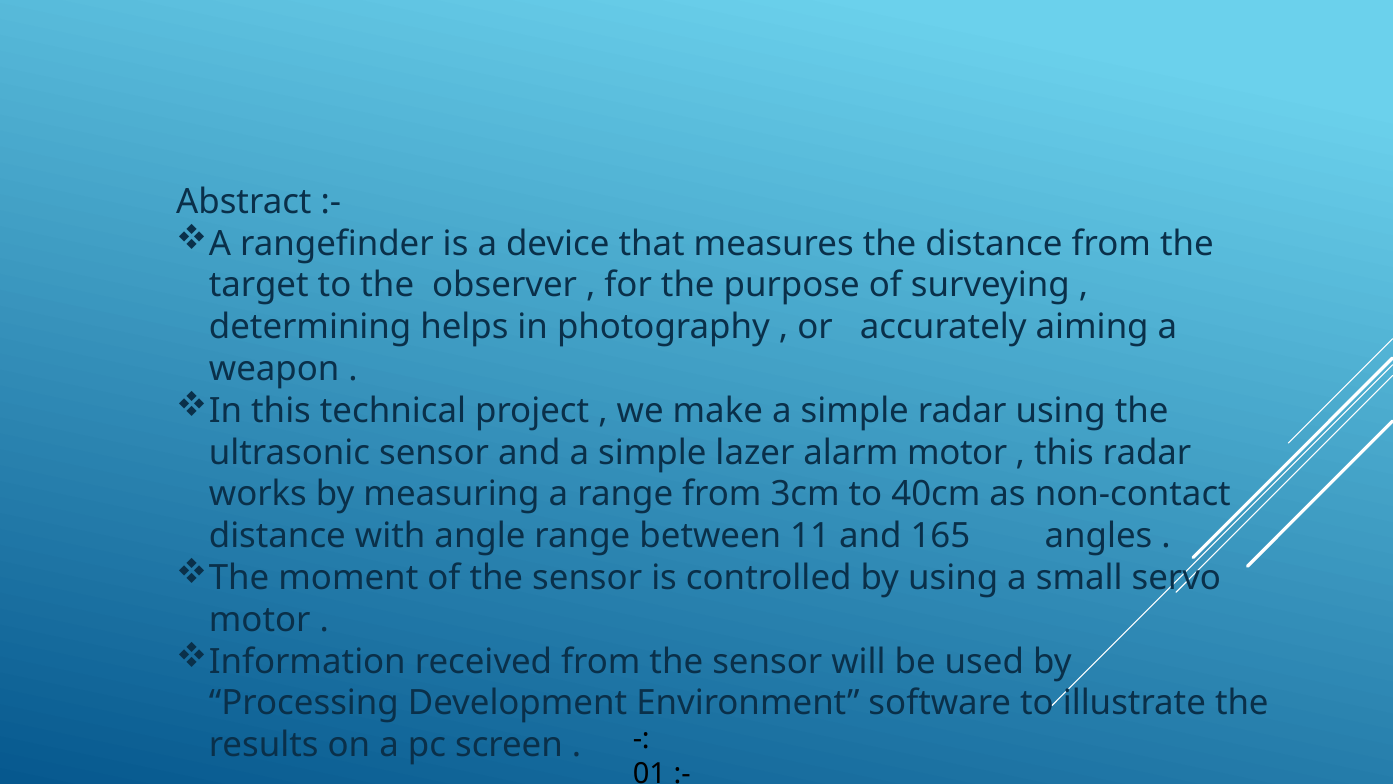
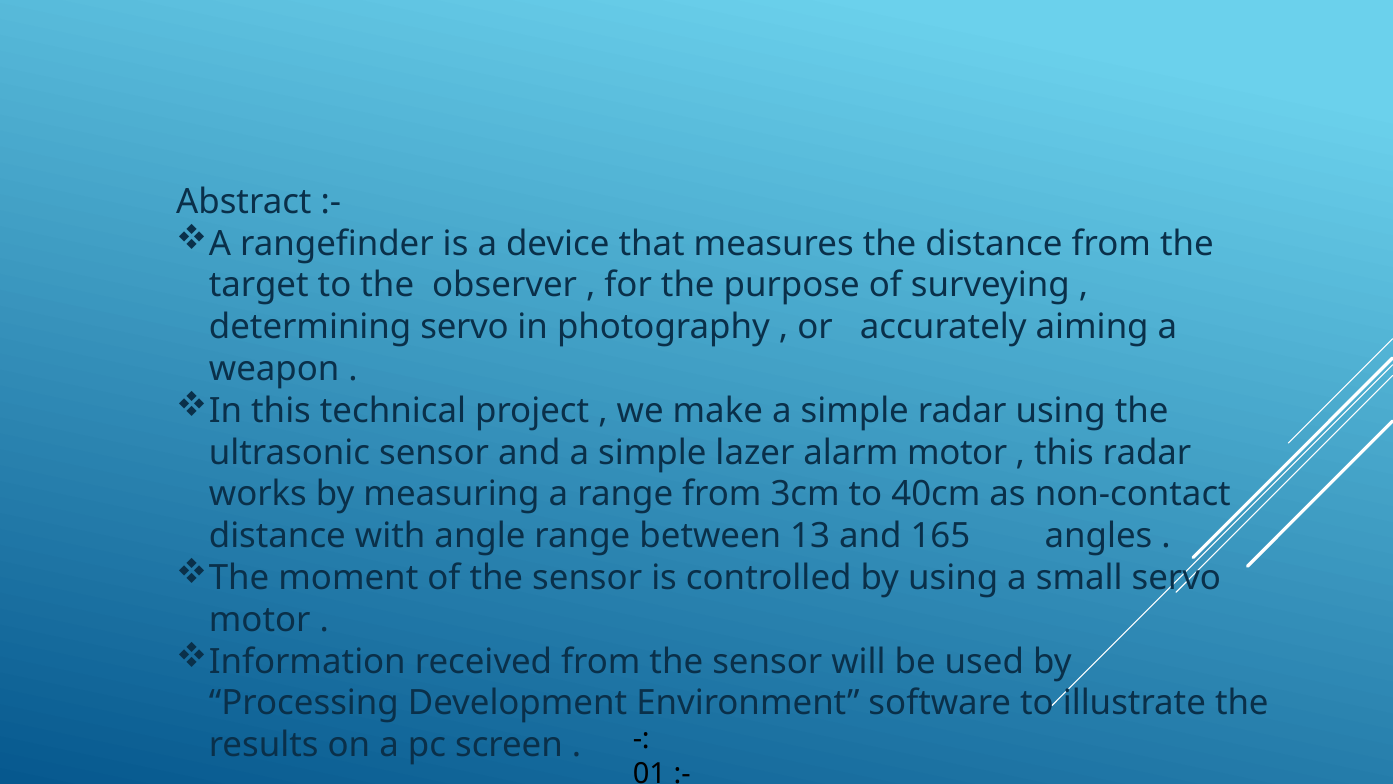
determining helps: helps -> servo
11: 11 -> 13
